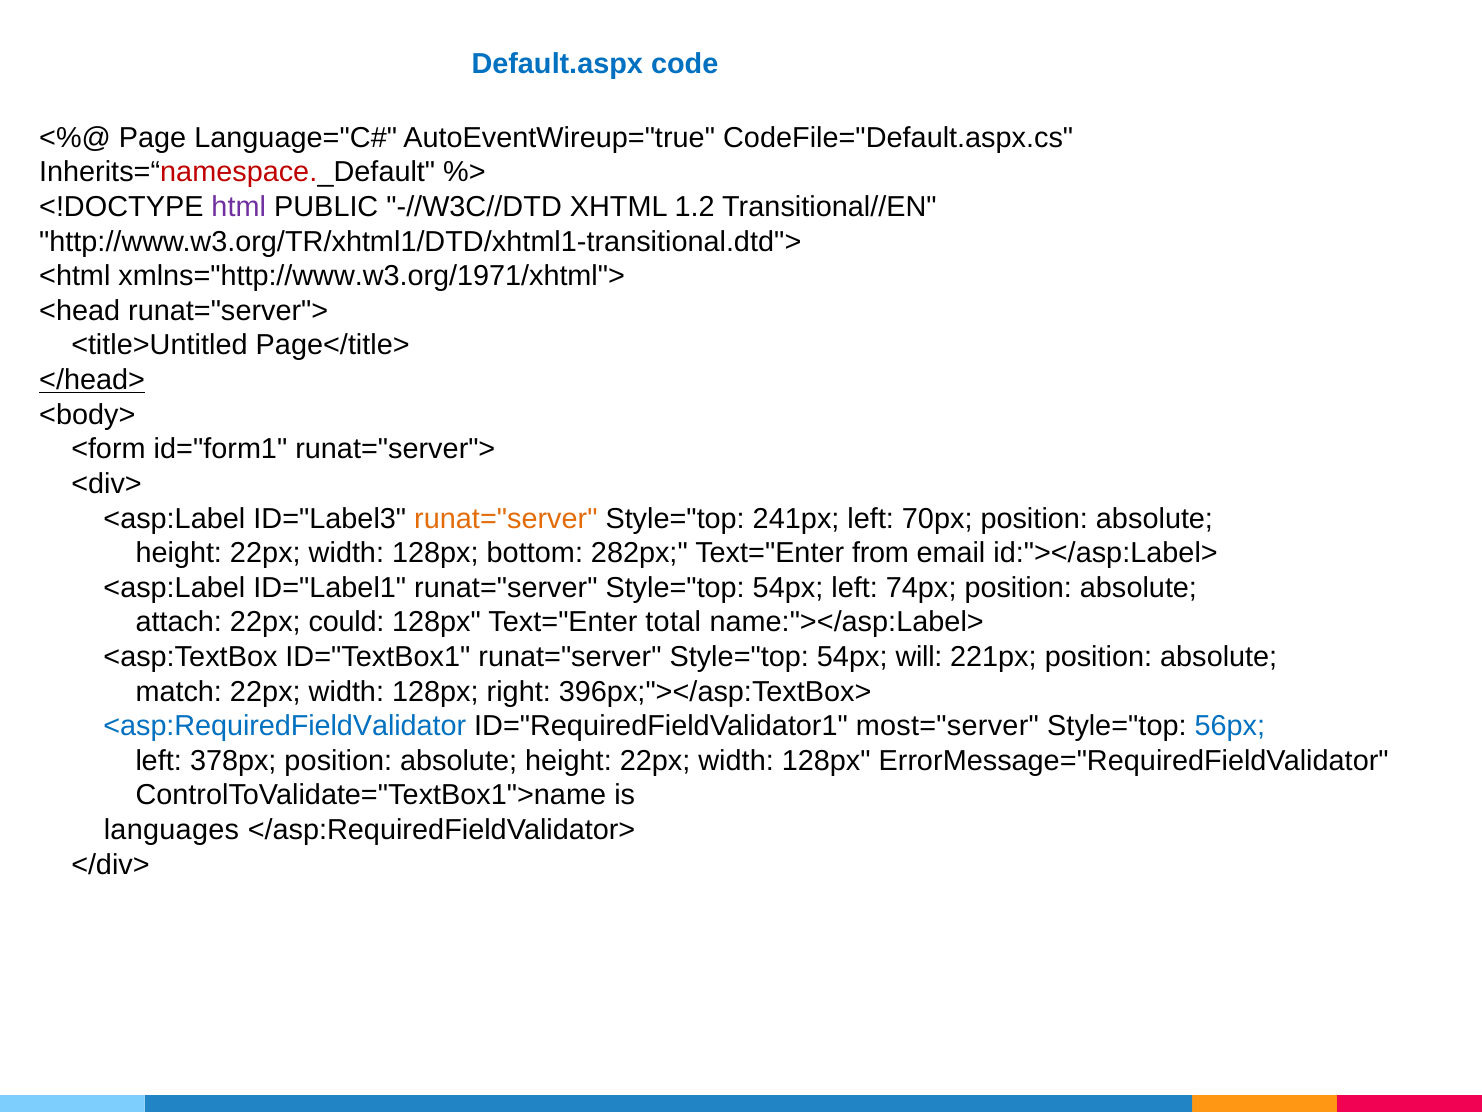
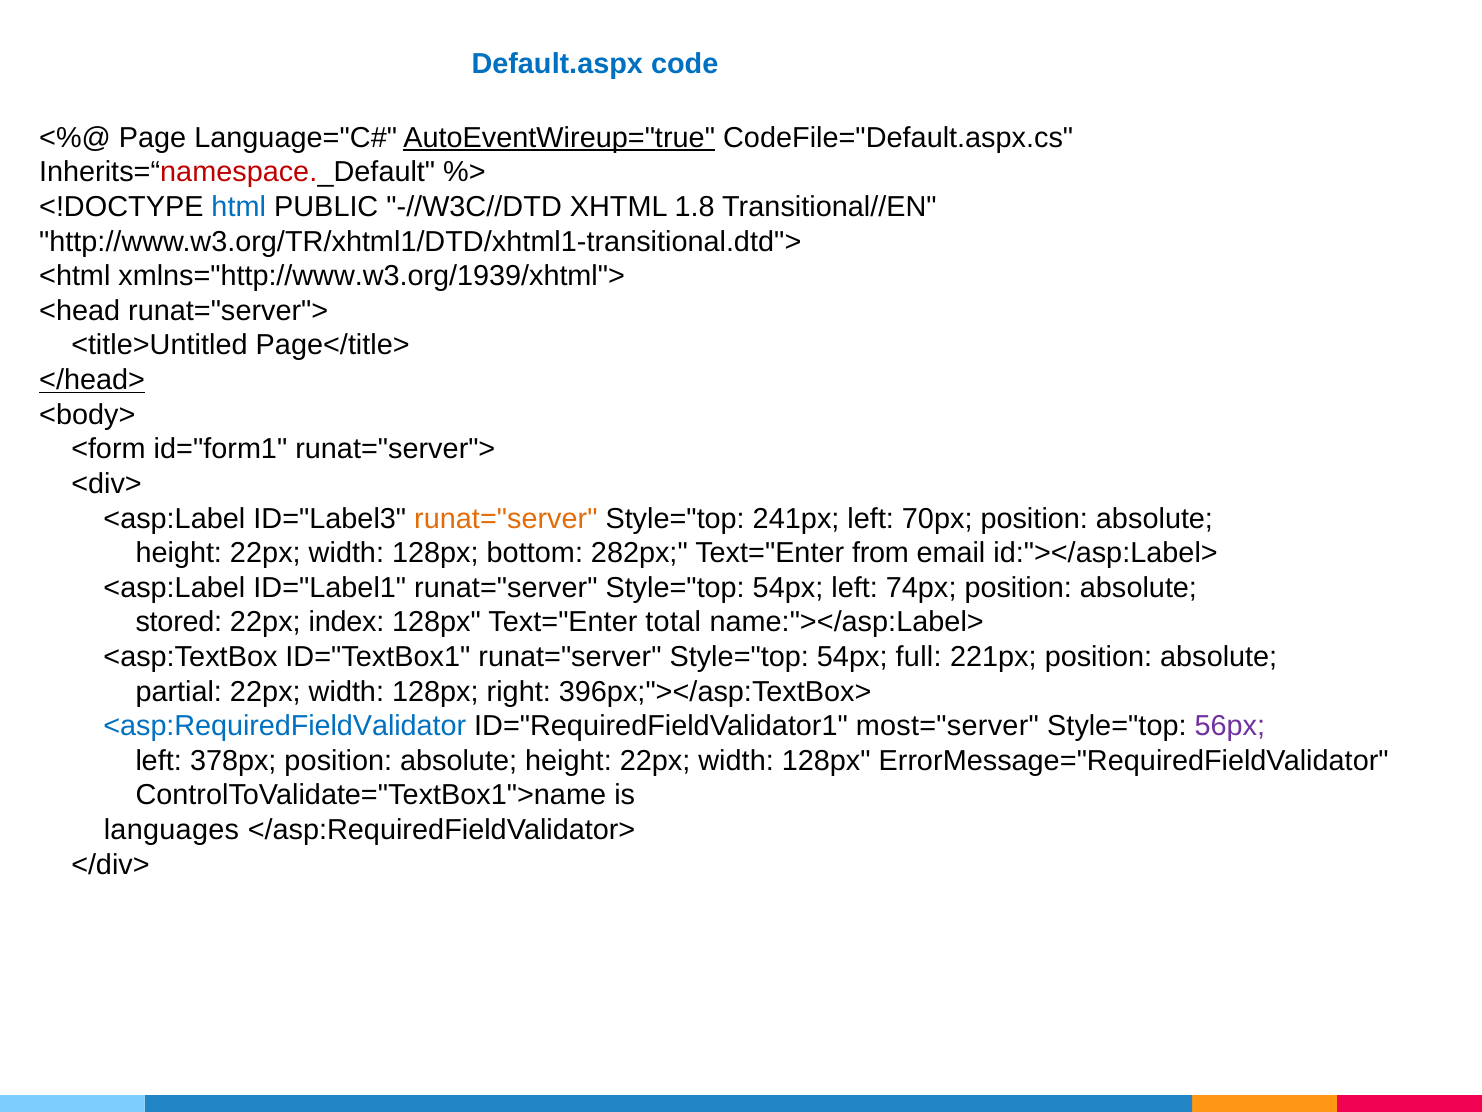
AutoEventWireup="true underline: none -> present
html colour: purple -> blue
1.2: 1.2 -> 1.8
xmlns="http://www.w3.org/1971/xhtml">: xmlns="http://www.w3.org/1971/xhtml"> -> xmlns="http://www.w3.org/1939/xhtml">
attach: attach -> stored
could: could -> index
will: will -> full
match: match -> partial
56px colour: blue -> purple
